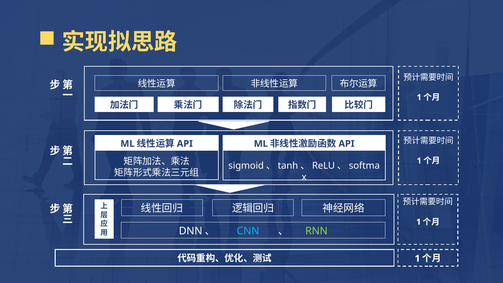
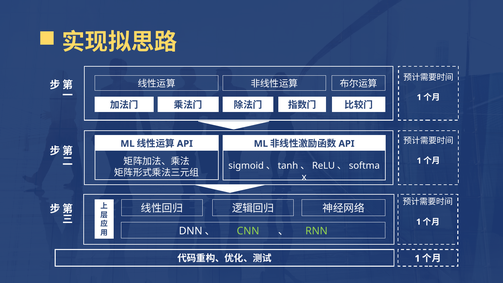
CNN colour: light blue -> light green
